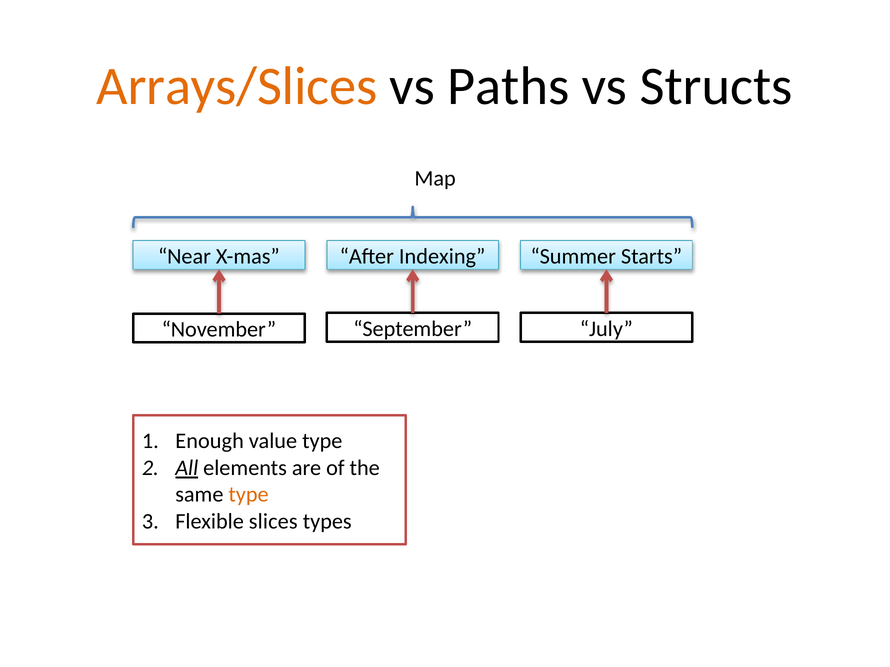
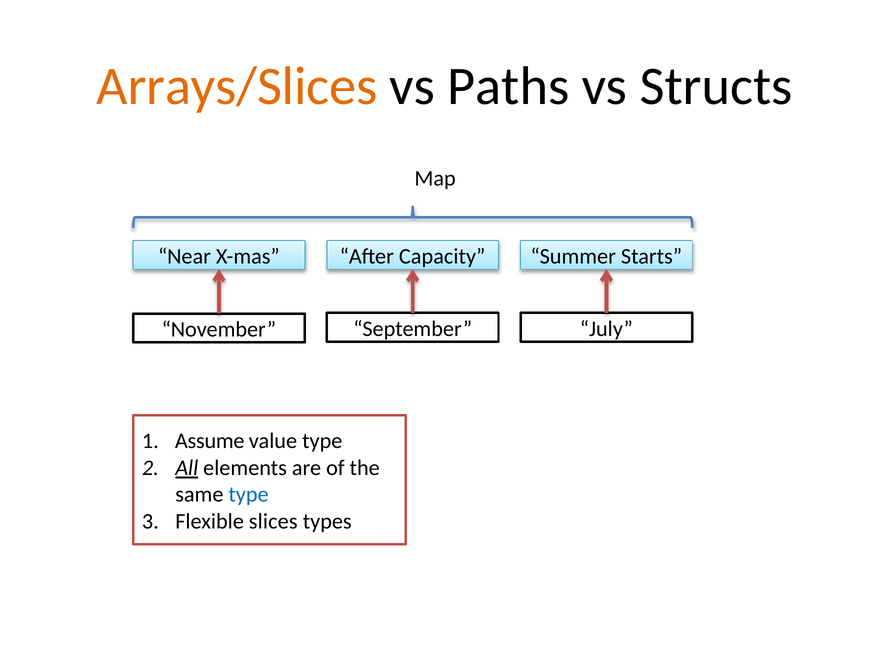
Indexing: Indexing -> Capacity
Enough: Enough -> Assume
type at (249, 495) colour: orange -> blue
